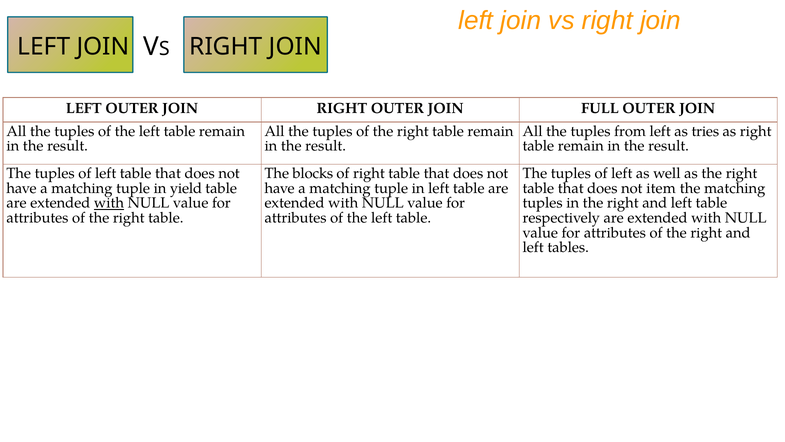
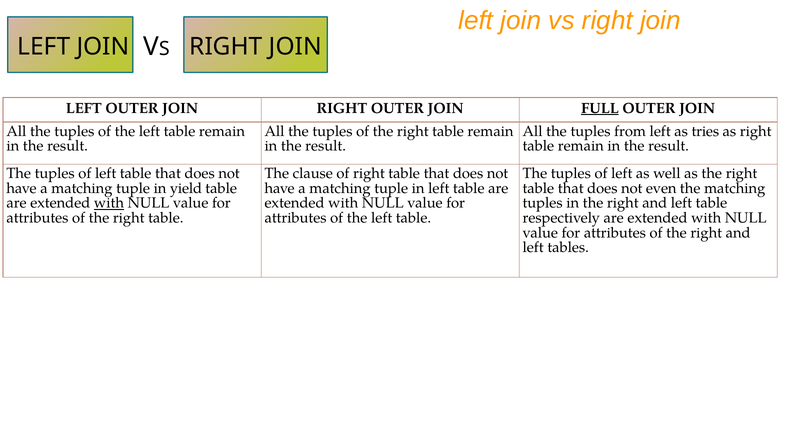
FULL underline: none -> present
blocks: blocks -> clause
item: item -> even
